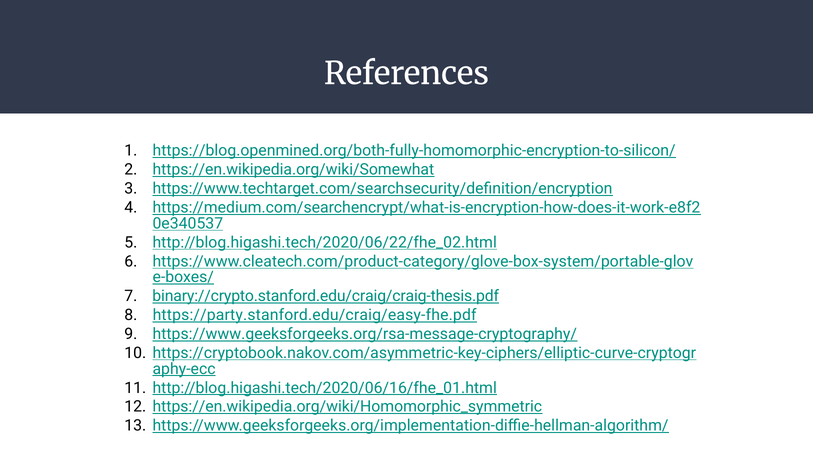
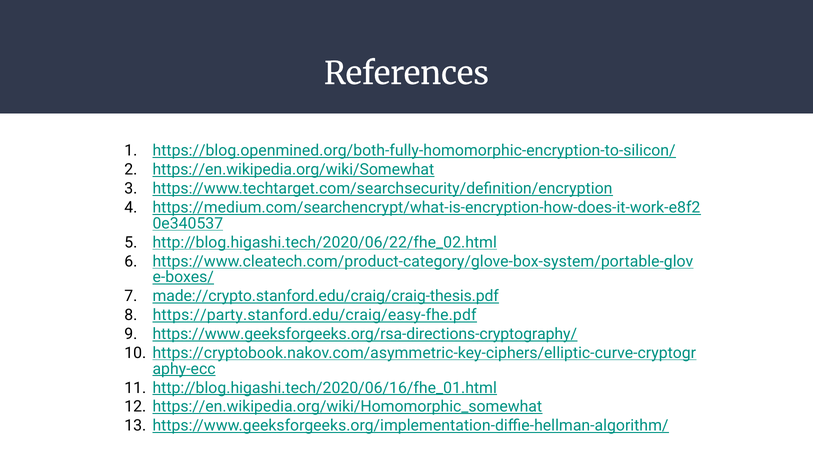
binary://crypto.stanford.edu/craig/craig-thesis.pdf: binary://crypto.stanford.edu/craig/craig-thesis.pdf -> made://crypto.stanford.edu/craig/craig-thesis.pdf
https://www.geeksforgeeks.org/rsa-message-cryptography/: https://www.geeksforgeeks.org/rsa-message-cryptography/ -> https://www.geeksforgeeks.org/rsa-directions-cryptography/
https://en.wikipedia.org/wiki/Homomorphic_symmetric: https://en.wikipedia.org/wiki/Homomorphic_symmetric -> https://en.wikipedia.org/wiki/Homomorphic_somewhat
